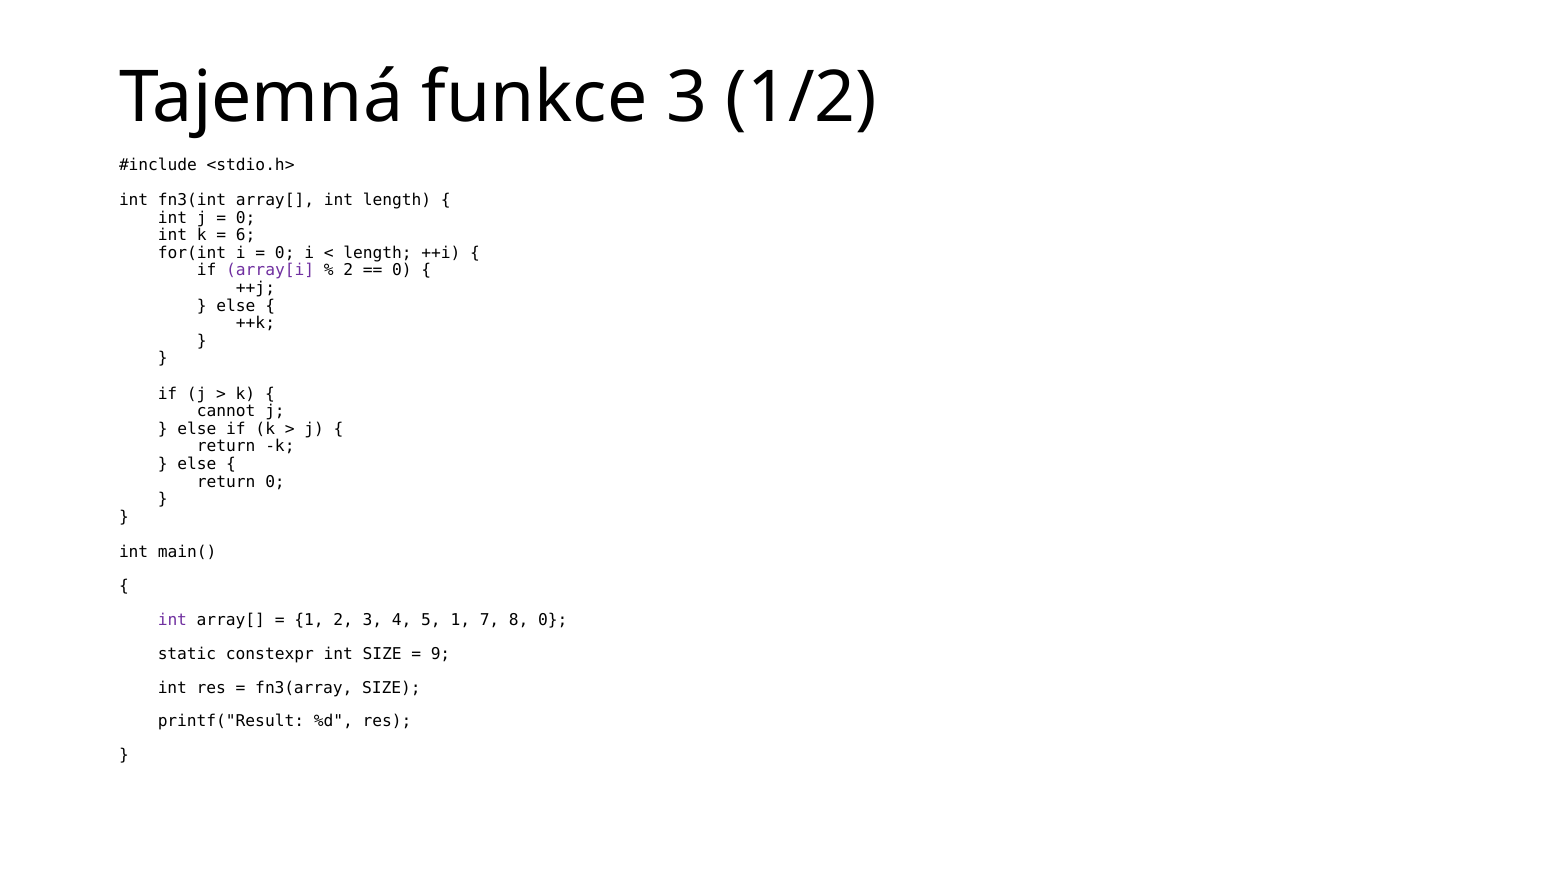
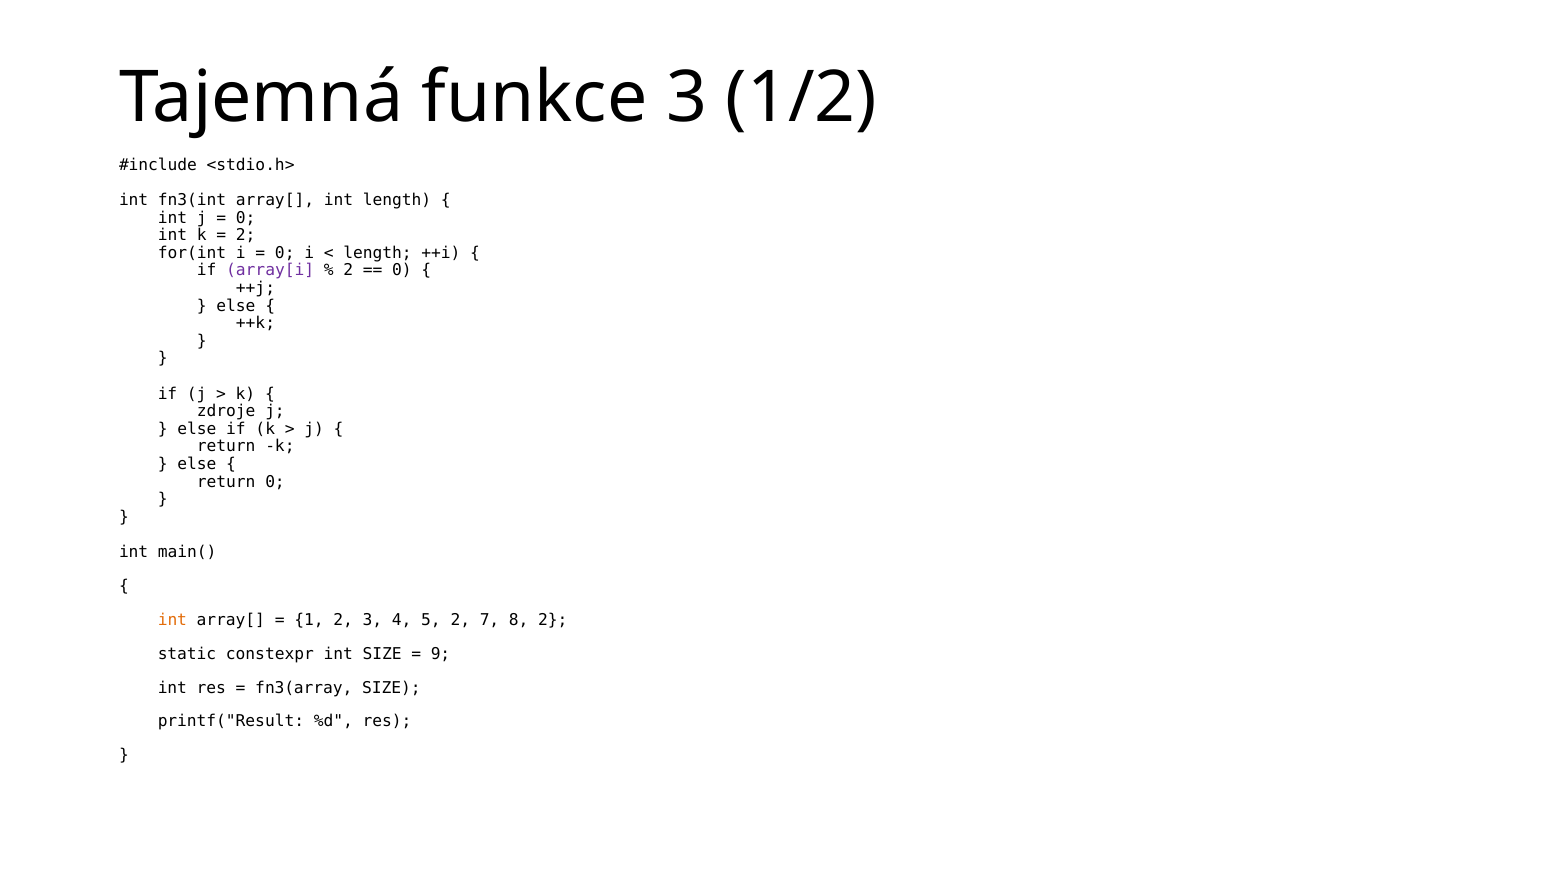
6 at (246, 235): 6 -> 2
cannot: cannot -> zdroje
int at (172, 620) colour: purple -> orange
5 1: 1 -> 2
8 0: 0 -> 2
